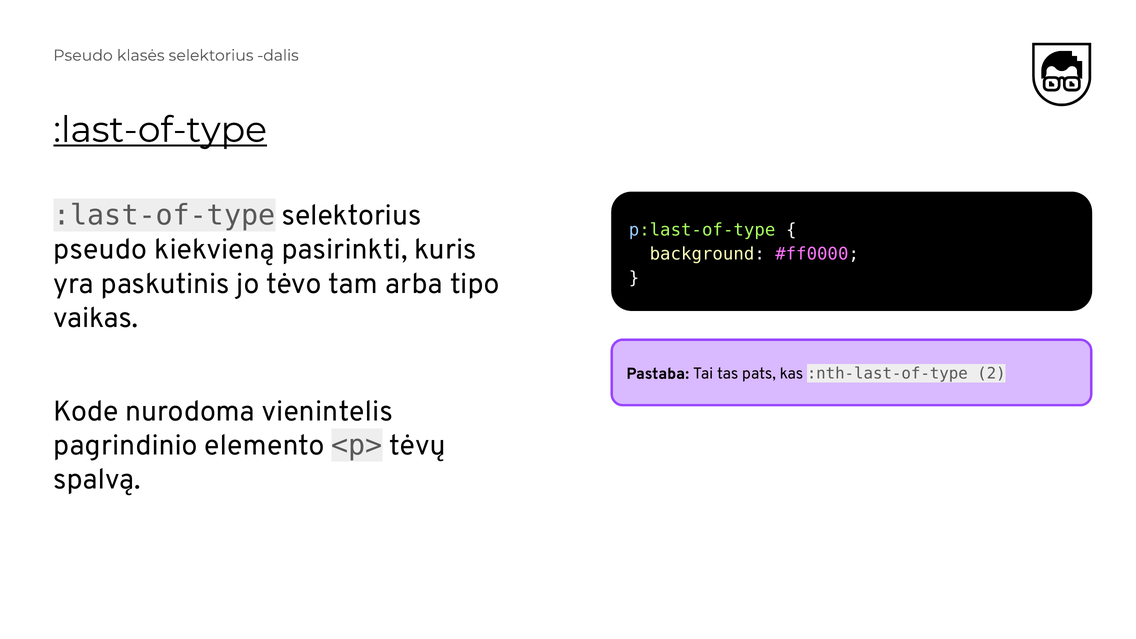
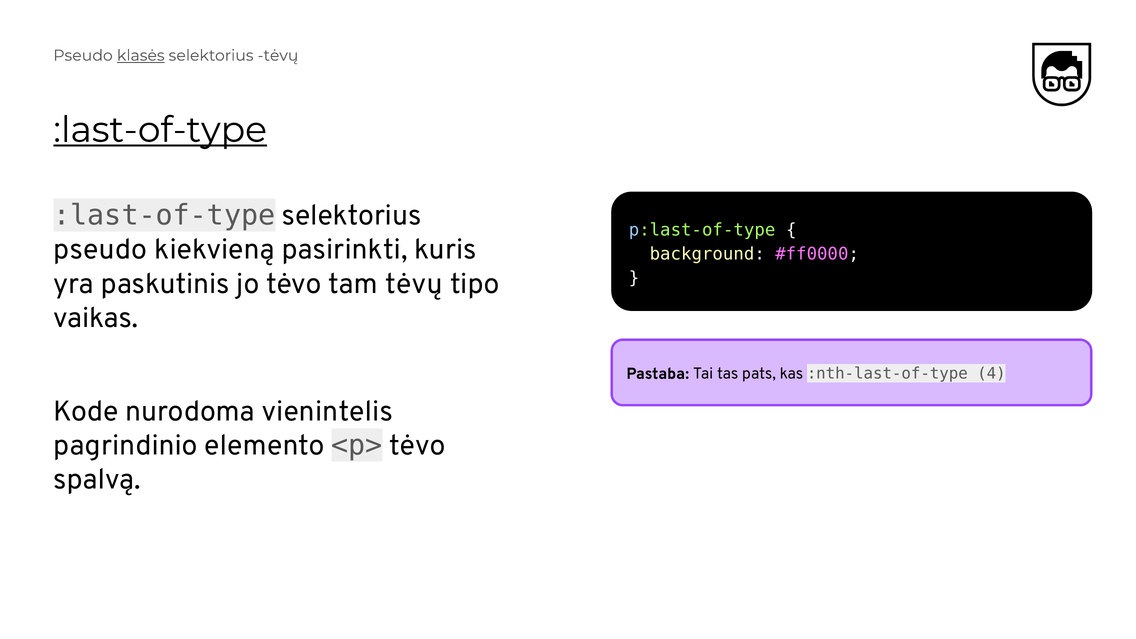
klasės underline: none -> present
selektorius dalis: dalis -> tėvų
tam arba: arba -> tėvų
2: 2 -> 4
<p> tėvų: tėvų -> tėvo
